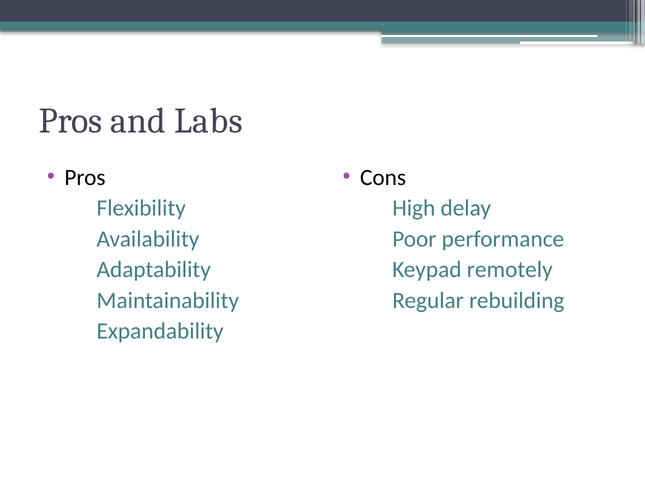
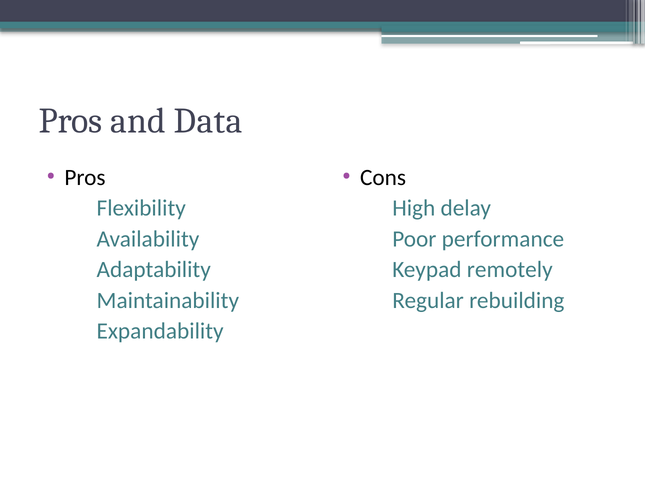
Labs: Labs -> Data
